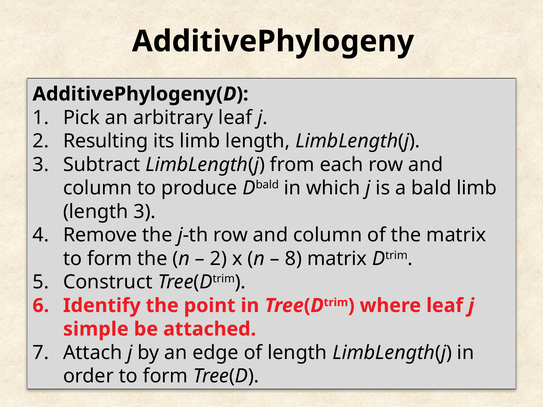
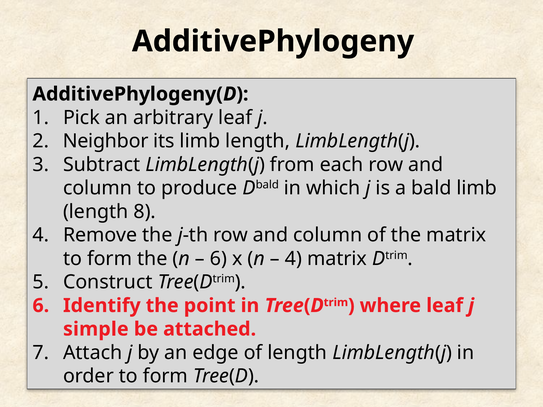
Resulting: Resulting -> Neighbor
length 3: 3 -> 8
2 at (218, 259): 2 -> 6
8 at (293, 259): 8 -> 4
